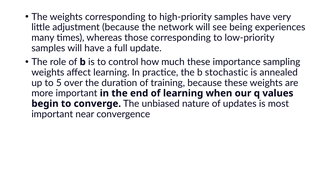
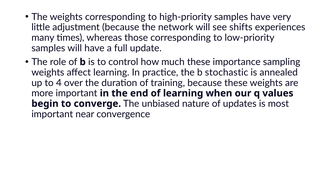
being: being -> shifts
5: 5 -> 4
